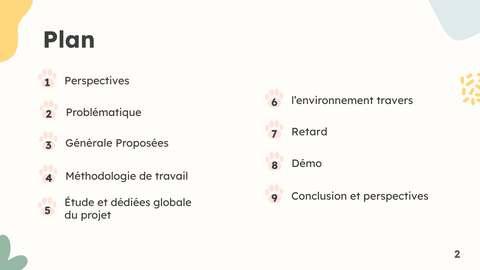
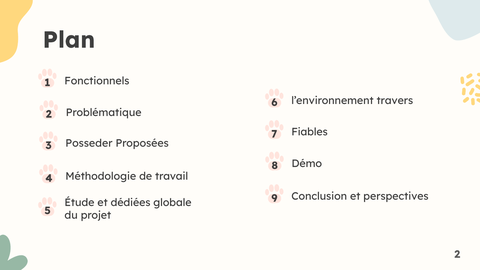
Perspectives at (97, 81): Perspectives -> Fonctionnels
Retard: Retard -> Fiables
Générale: Générale -> Posseder
